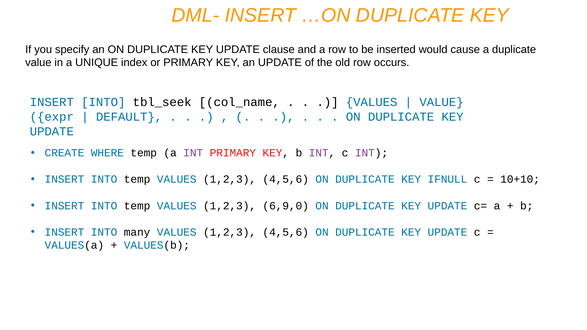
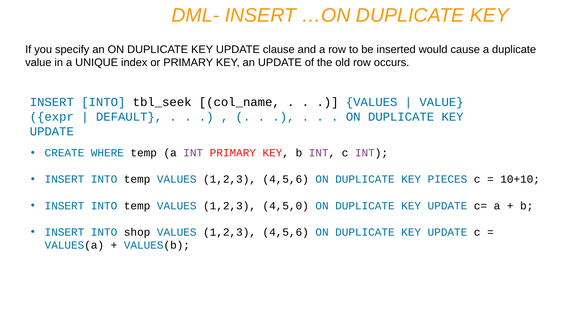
IFNULL: IFNULL -> PIECES
6,9,0: 6,9,0 -> 4,5,0
many: many -> shop
